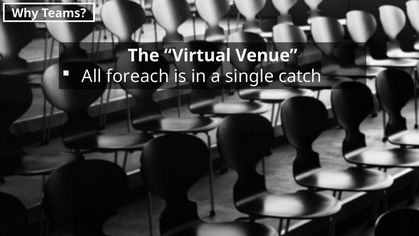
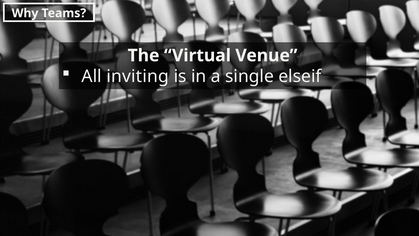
foreach: foreach -> inviting
catch: catch -> elseif
